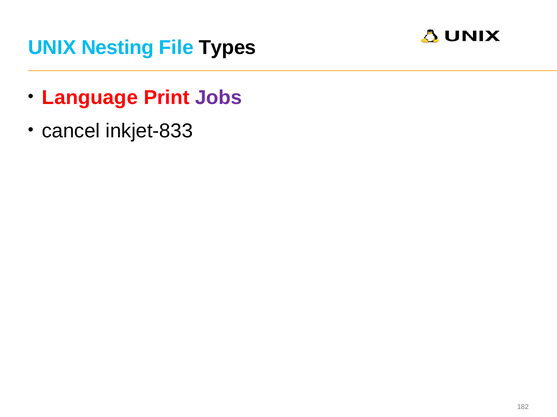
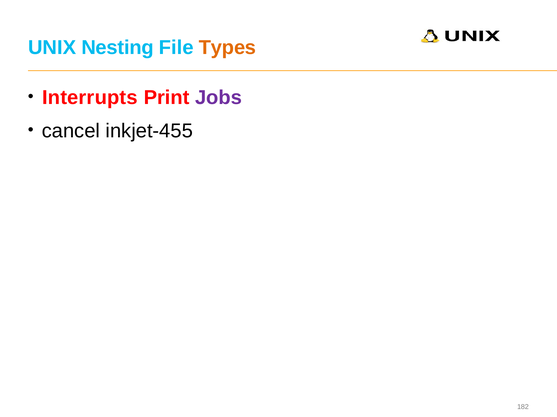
Types colour: black -> orange
Language: Language -> Interrupts
inkjet-833: inkjet-833 -> inkjet-455
